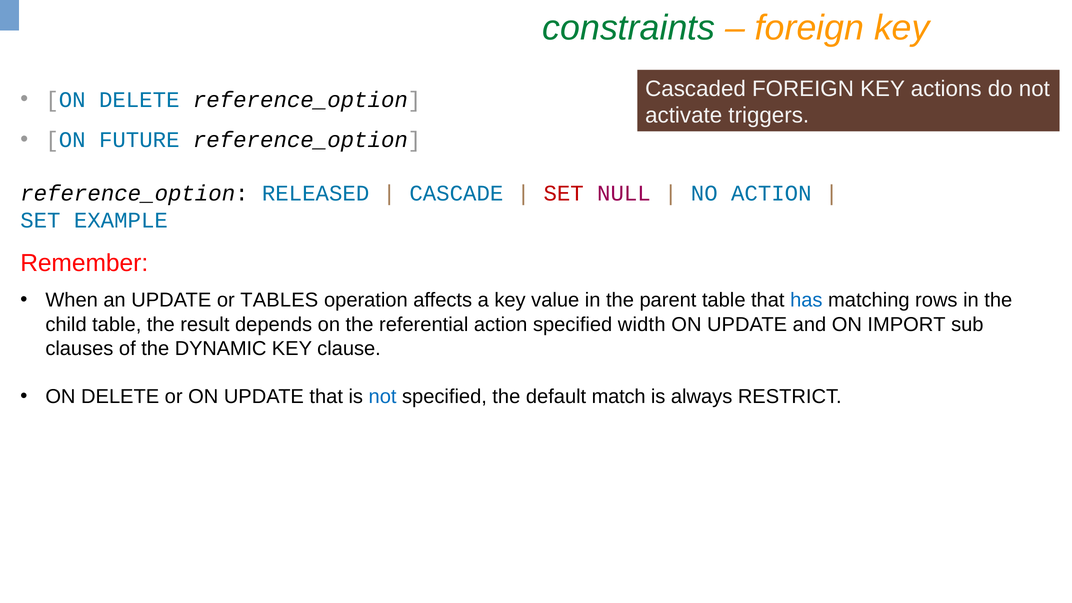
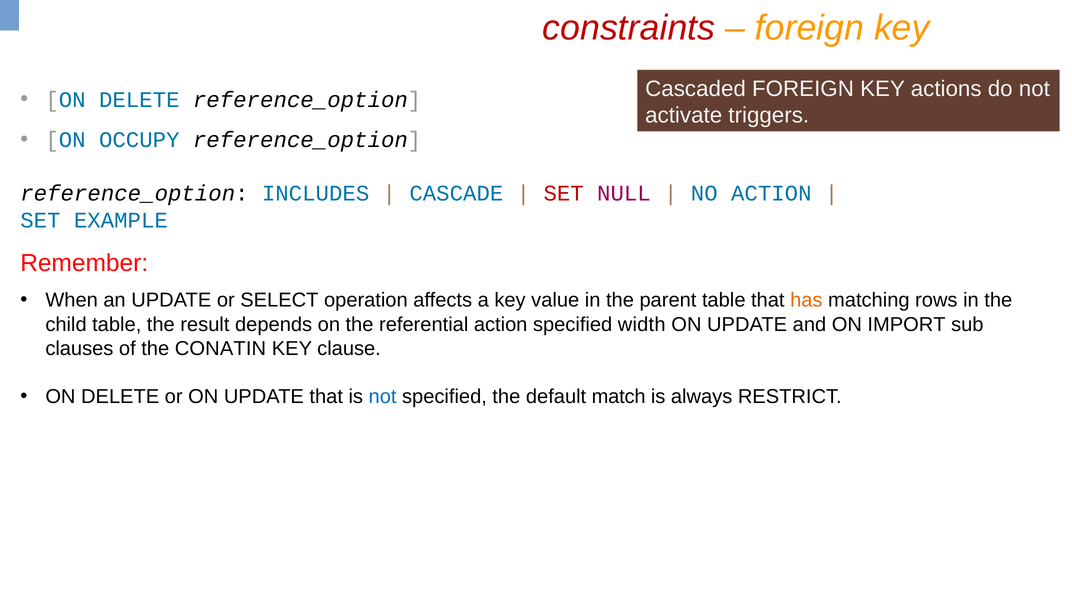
constraints colour: green -> red
FUTURE: FUTURE -> OCCUPY
RELEASED: RELEASED -> INCLUDES
TABLES: TABLES -> SELECT
has colour: blue -> orange
DYNAMIC: DYNAMIC -> CONATIN
